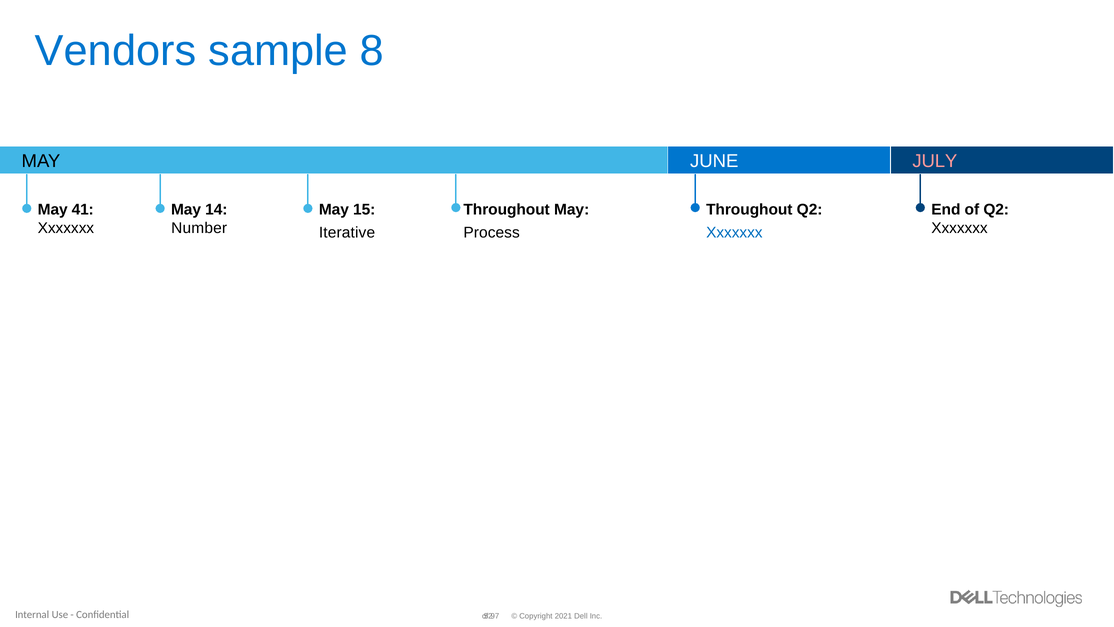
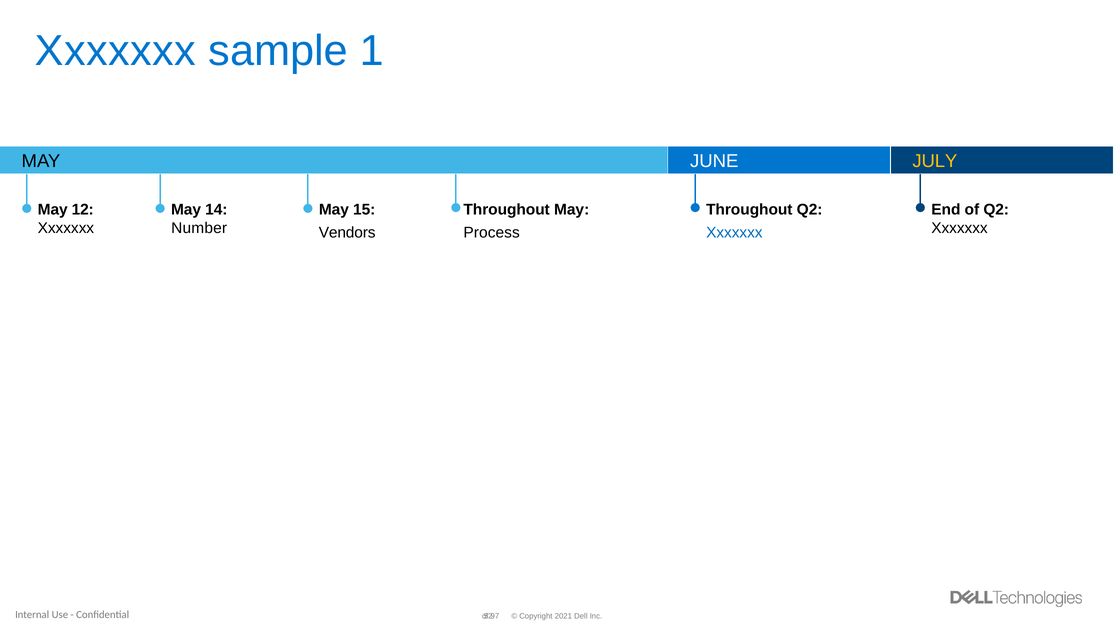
Vendors at (116, 51): Vendors -> Xxxxxxx
8: 8 -> 1
JULY colour: pink -> yellow
41: 41 -> 12
Iterative: Iterative -> Vendors
